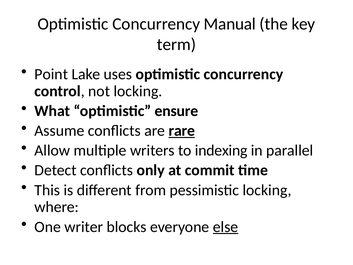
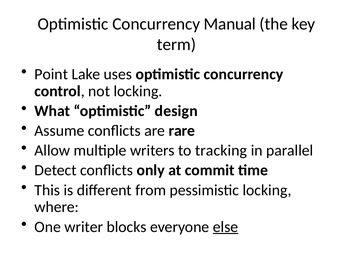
ensure: ensure -> design
rare underline: present -> none
indexing: indexing -> tracking
